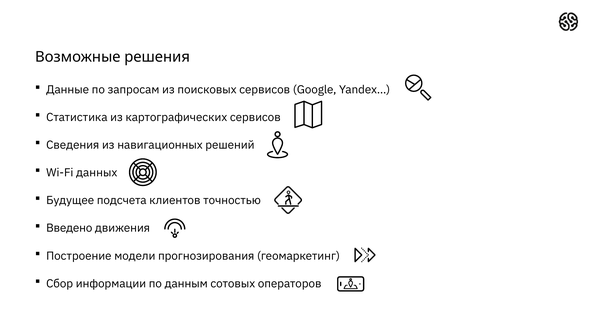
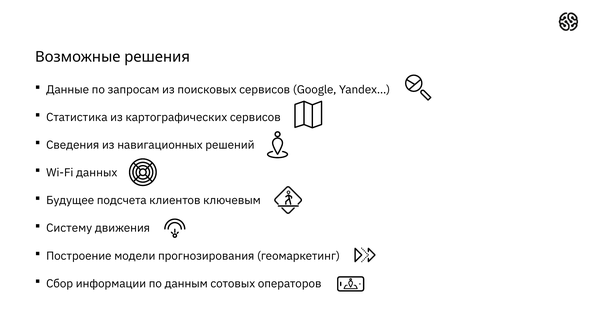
точностью: точностью -> ключевым
Введено: Введено -> Систему
